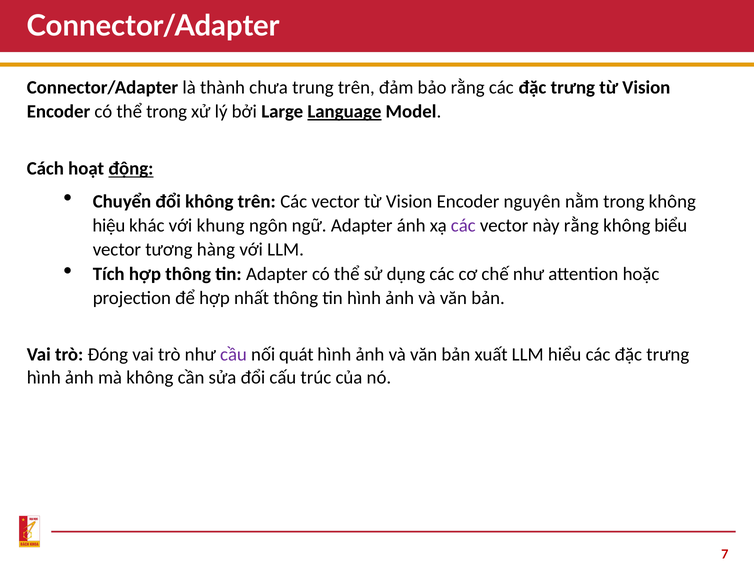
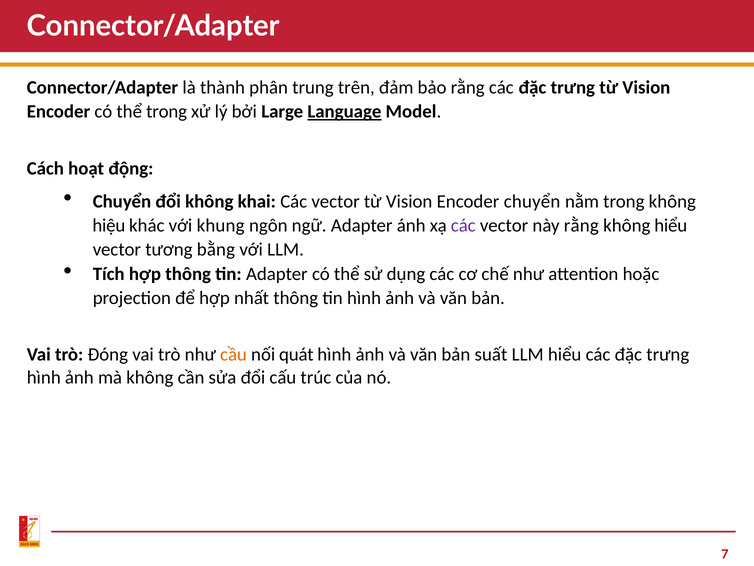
chưa: chưa -> phân
động underline: present -> none
không trên: trên -> khai
Encoder nguyên: nguyên -> chuyển
không biểu: biểu -> hiểu
hàng: hàng -> bằng
cầu colour: purple -> orange
xuất: xuất -> suất
